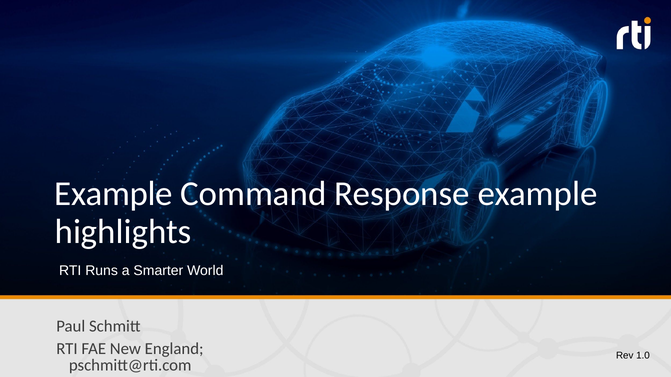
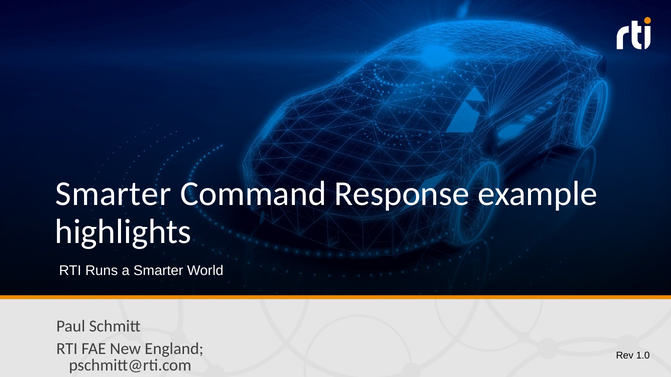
Example at (114, 194): Example -> Smarter
